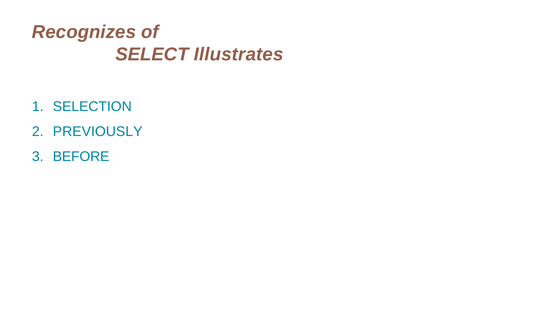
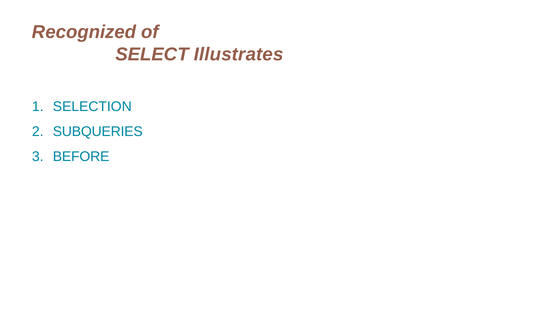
Recognizes: Recognizes -> Recognized
PREVIOUSLY: PREVIOUSLY -> SUBQUERIES
